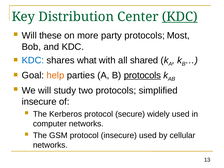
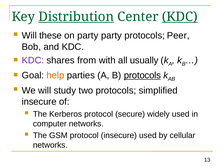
Distribution underline: none -> present
on more: more -> party
Most: Most -> Peer
KDC at (33, 60) colour: blue -> purple
what: what -> from
shared: shared -> usually
